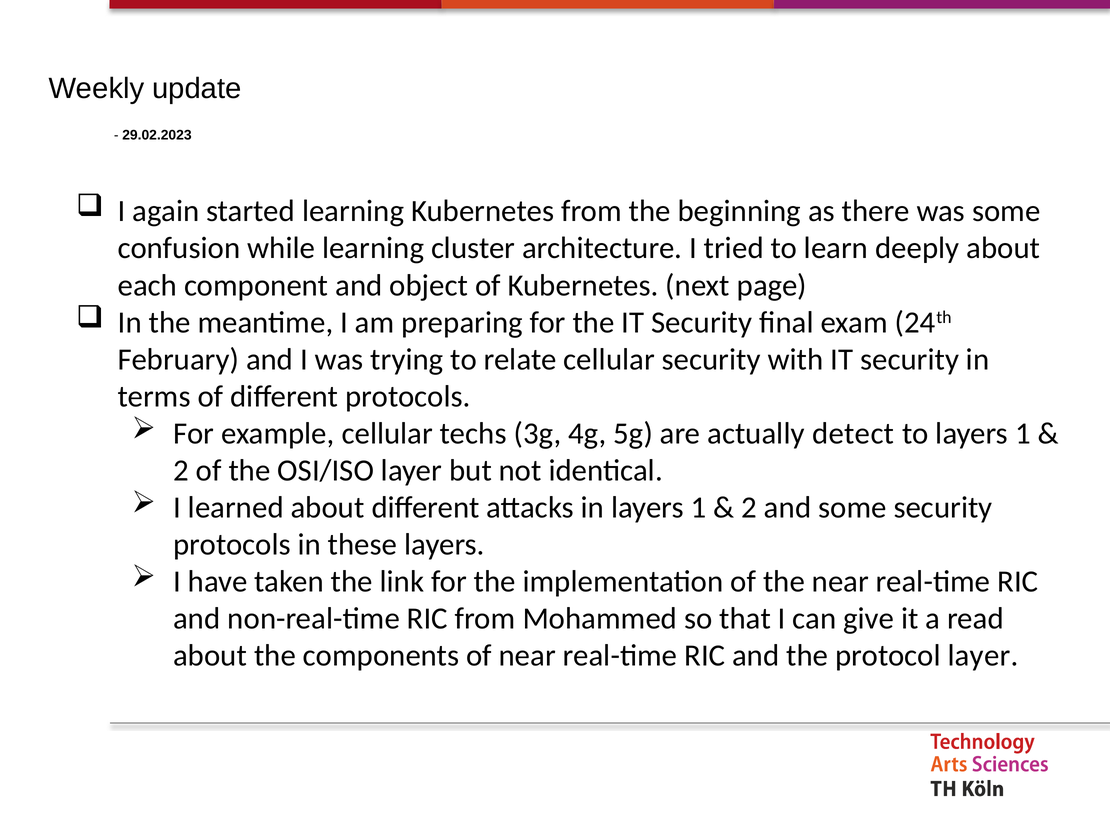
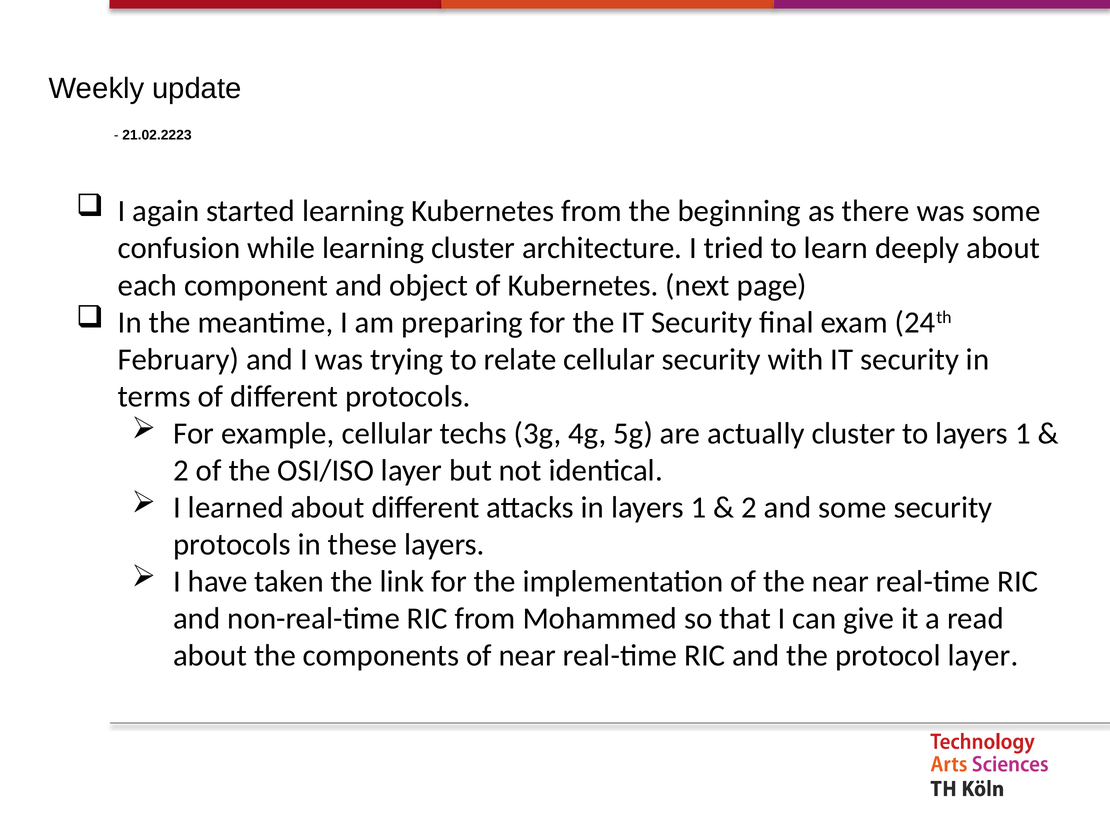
29.02.2023: 29.02.2023 -> 21.02.2223
actually detect: detect -> cluster
